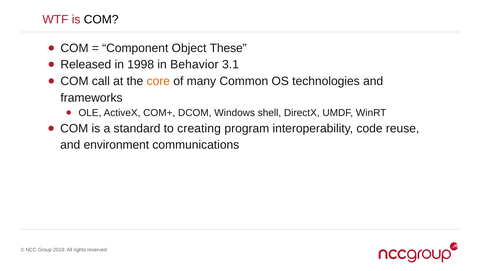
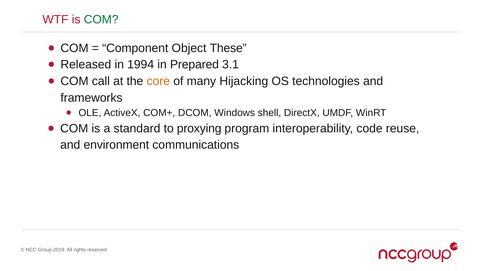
COM at (101, 19) colour: black -> green
1998: 1998 -> 1994
Behavior: Behavior -> Prepared
Common: Common -> Hijacking
creating: creating -> proxying
